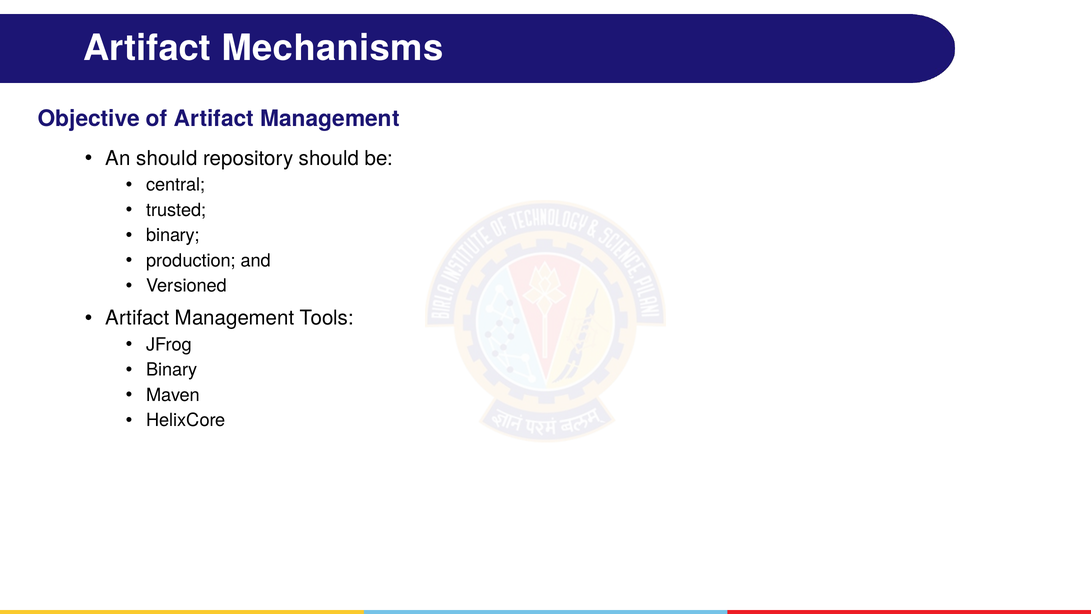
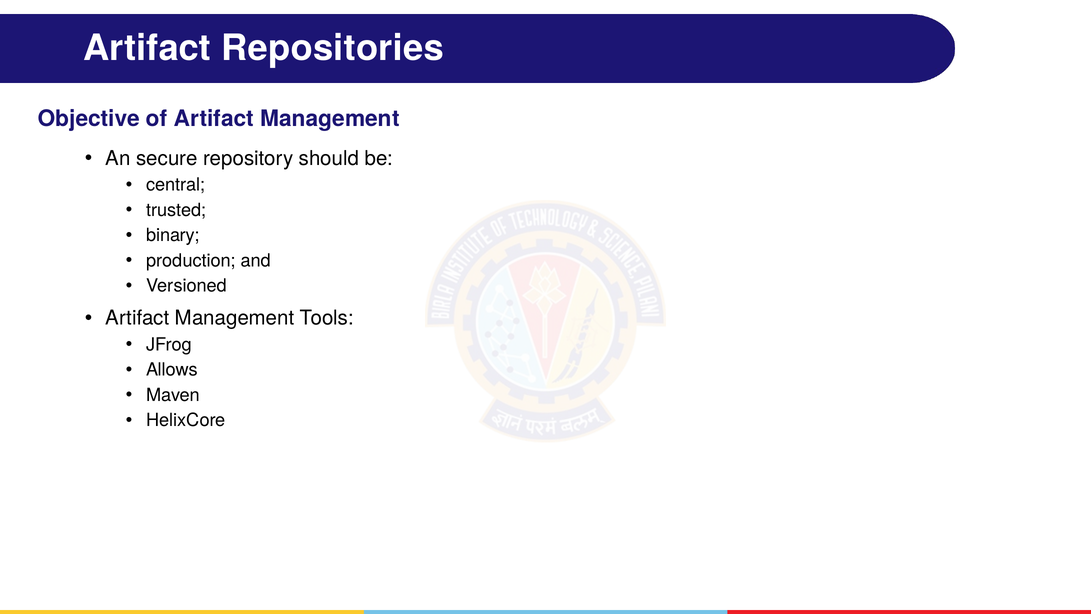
Mechanisms: Mechanisms -> Repositories
An should: should -> secure
Binary at (172, 370): Binary -> Allows
